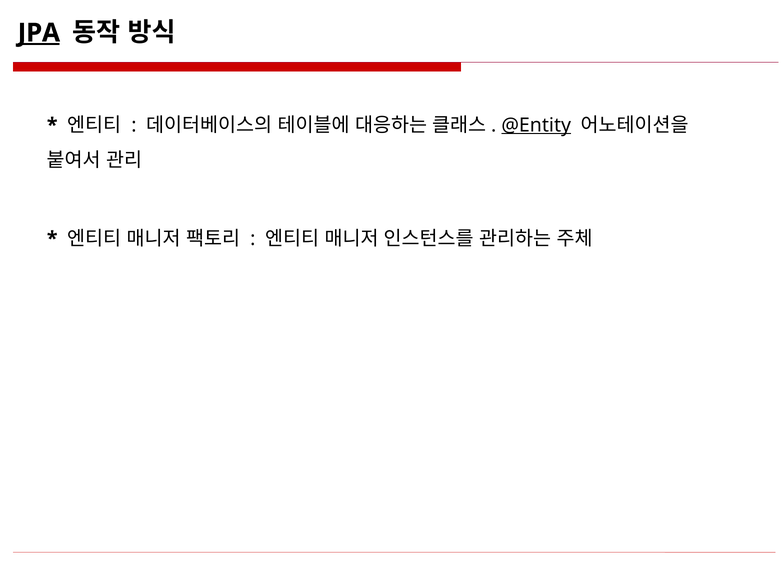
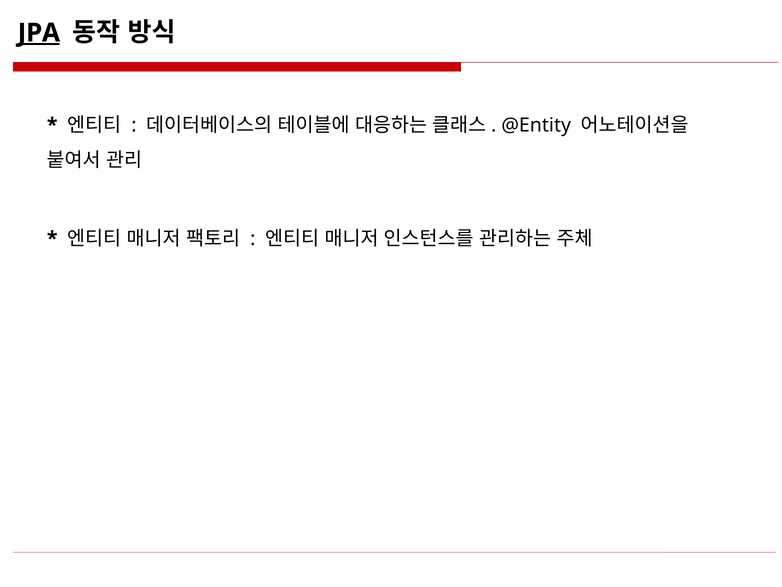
@Entity underline: present -> none
